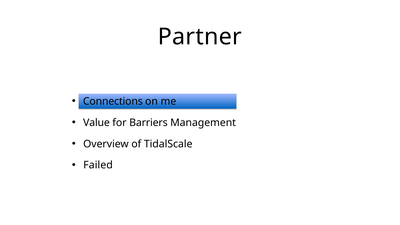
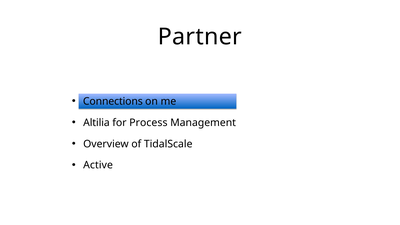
Value: Value -> Altilia
Barriers: Barriers -> Process
Failed: Failed -> Active
